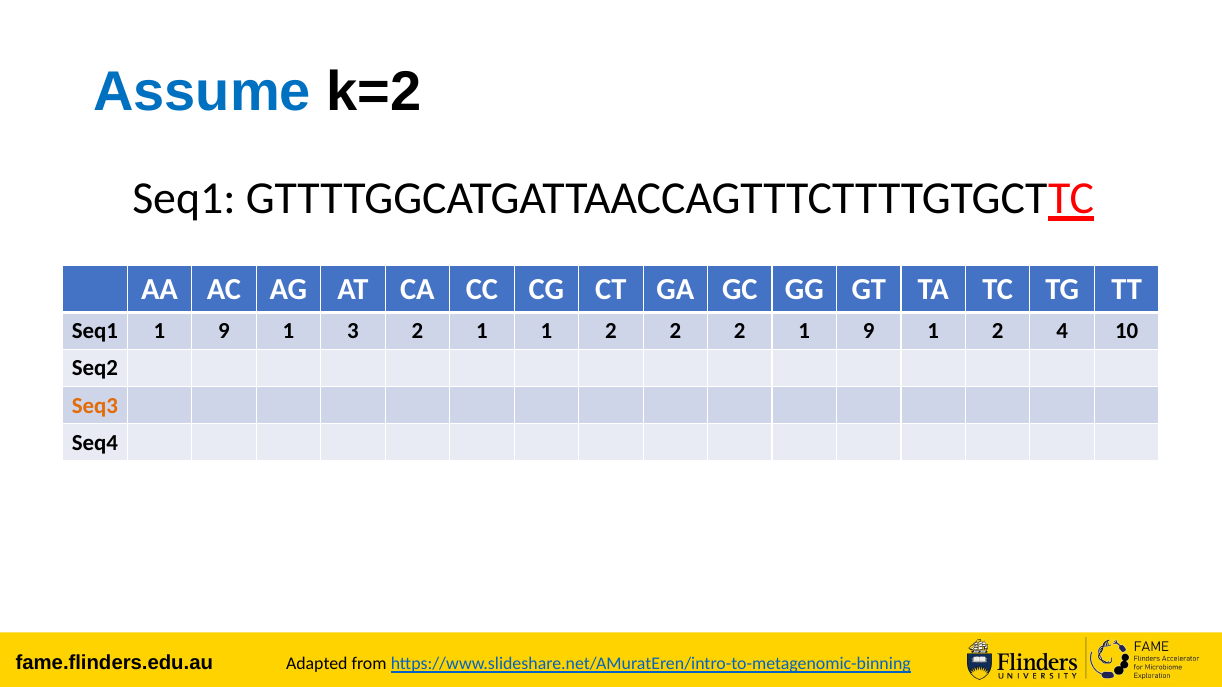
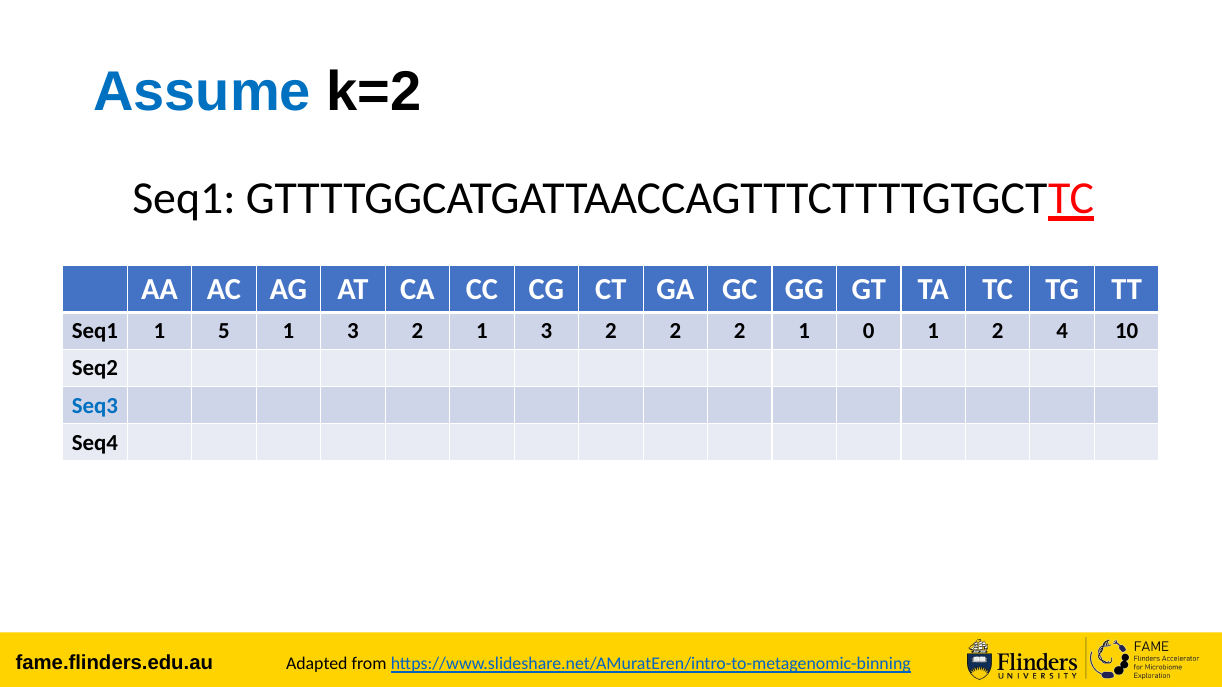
Seq1 1 9: 9 -> 5
2 1 1: 1 -> 3
2 1 9: 9 -> 0
Seq3 colour: orange -> blue
